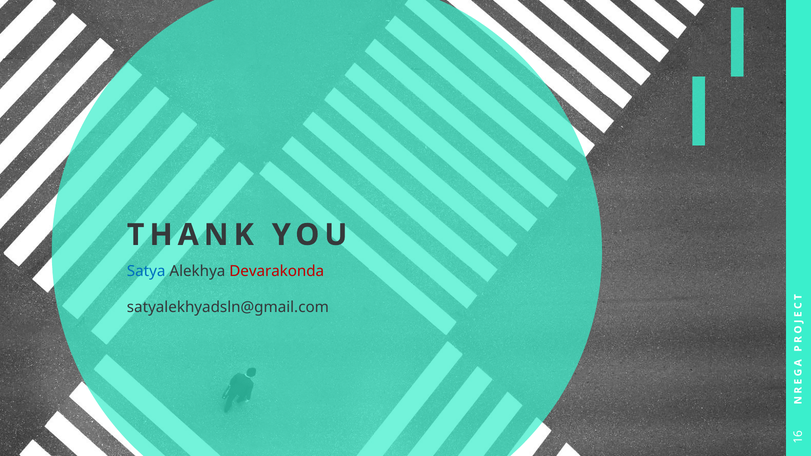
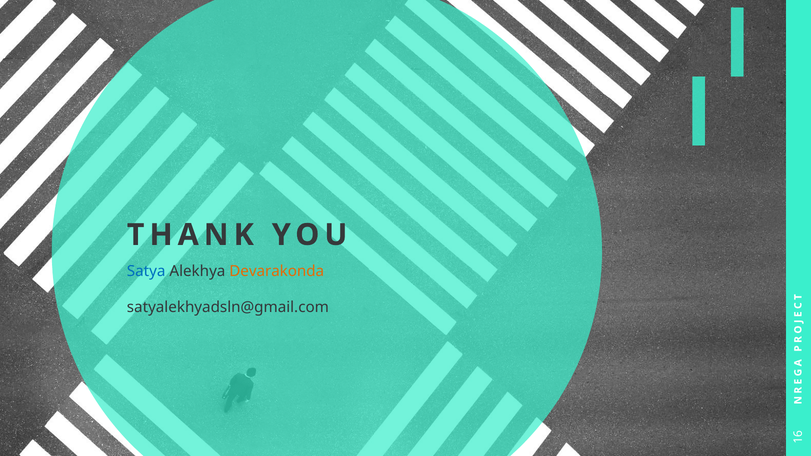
Devarakonda colour: red -> orange
